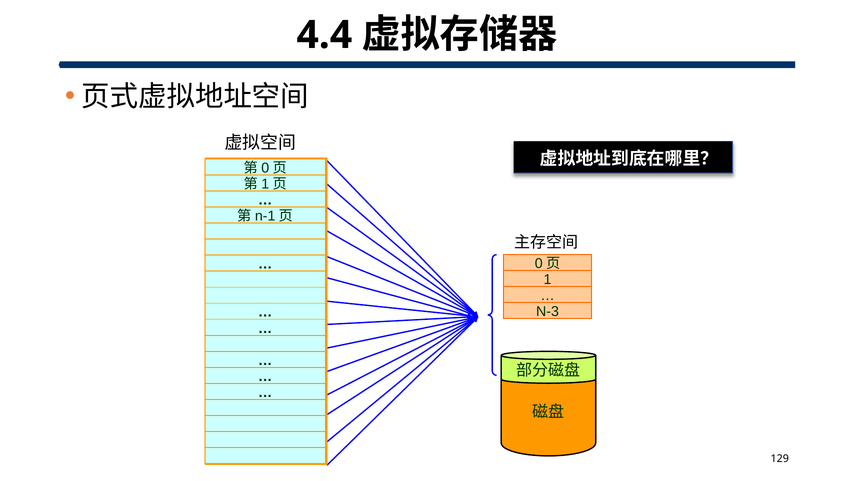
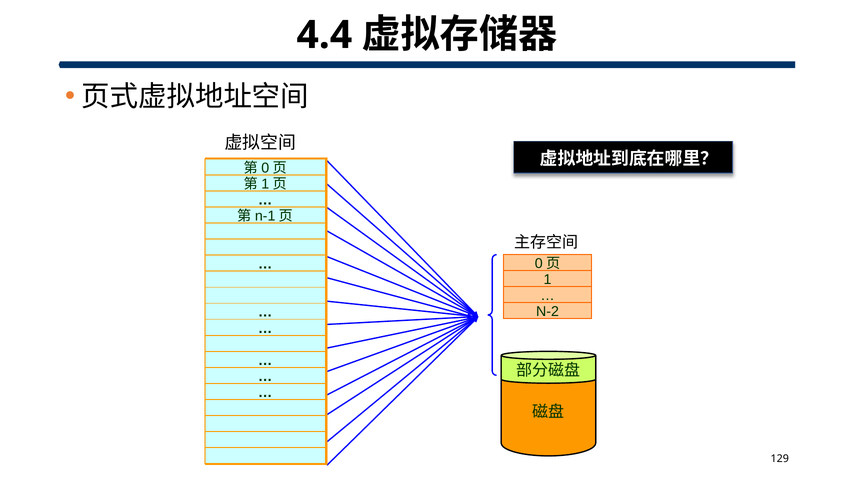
N-3: N-3 -> N-2
